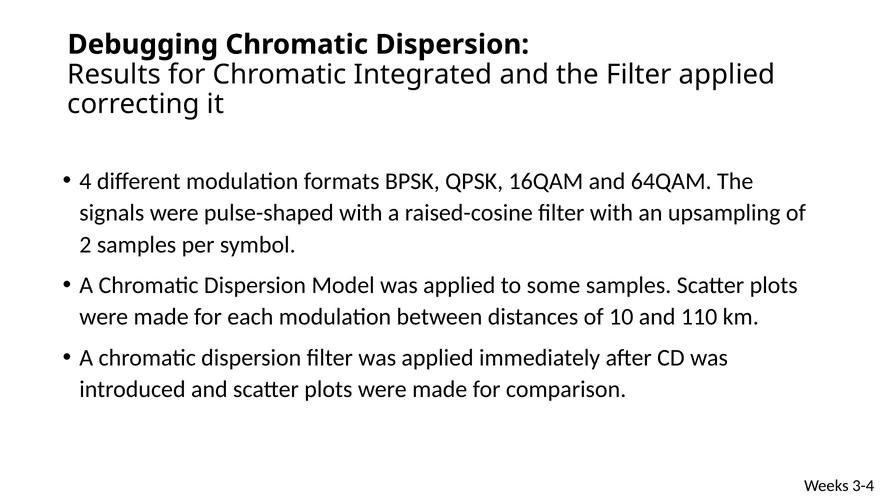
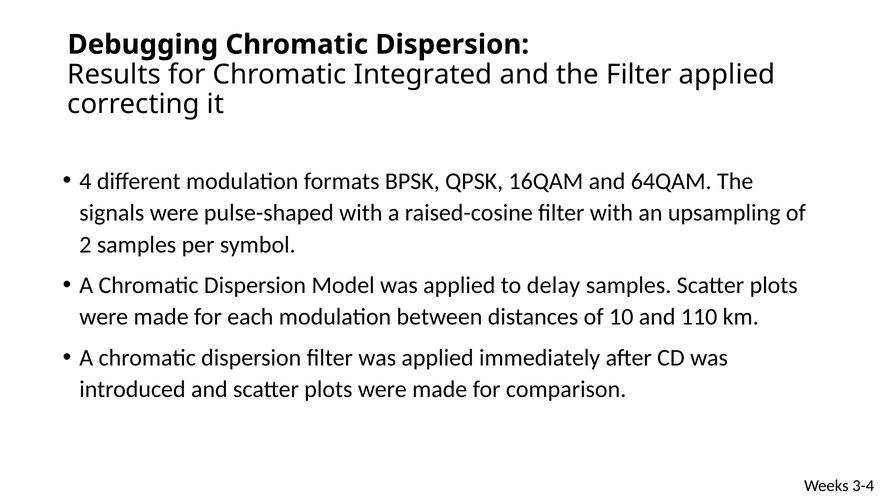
some: some -> delay
